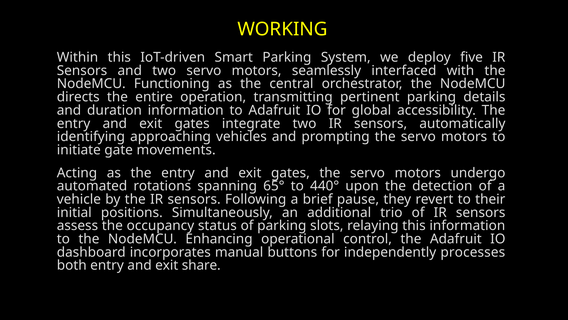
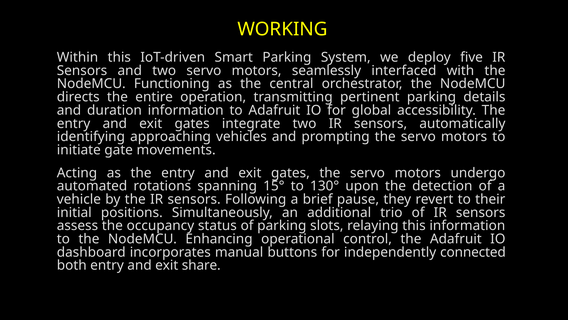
65°: 65° -> 15°
440°: 440° -> 130°
processes: processes -> connected
